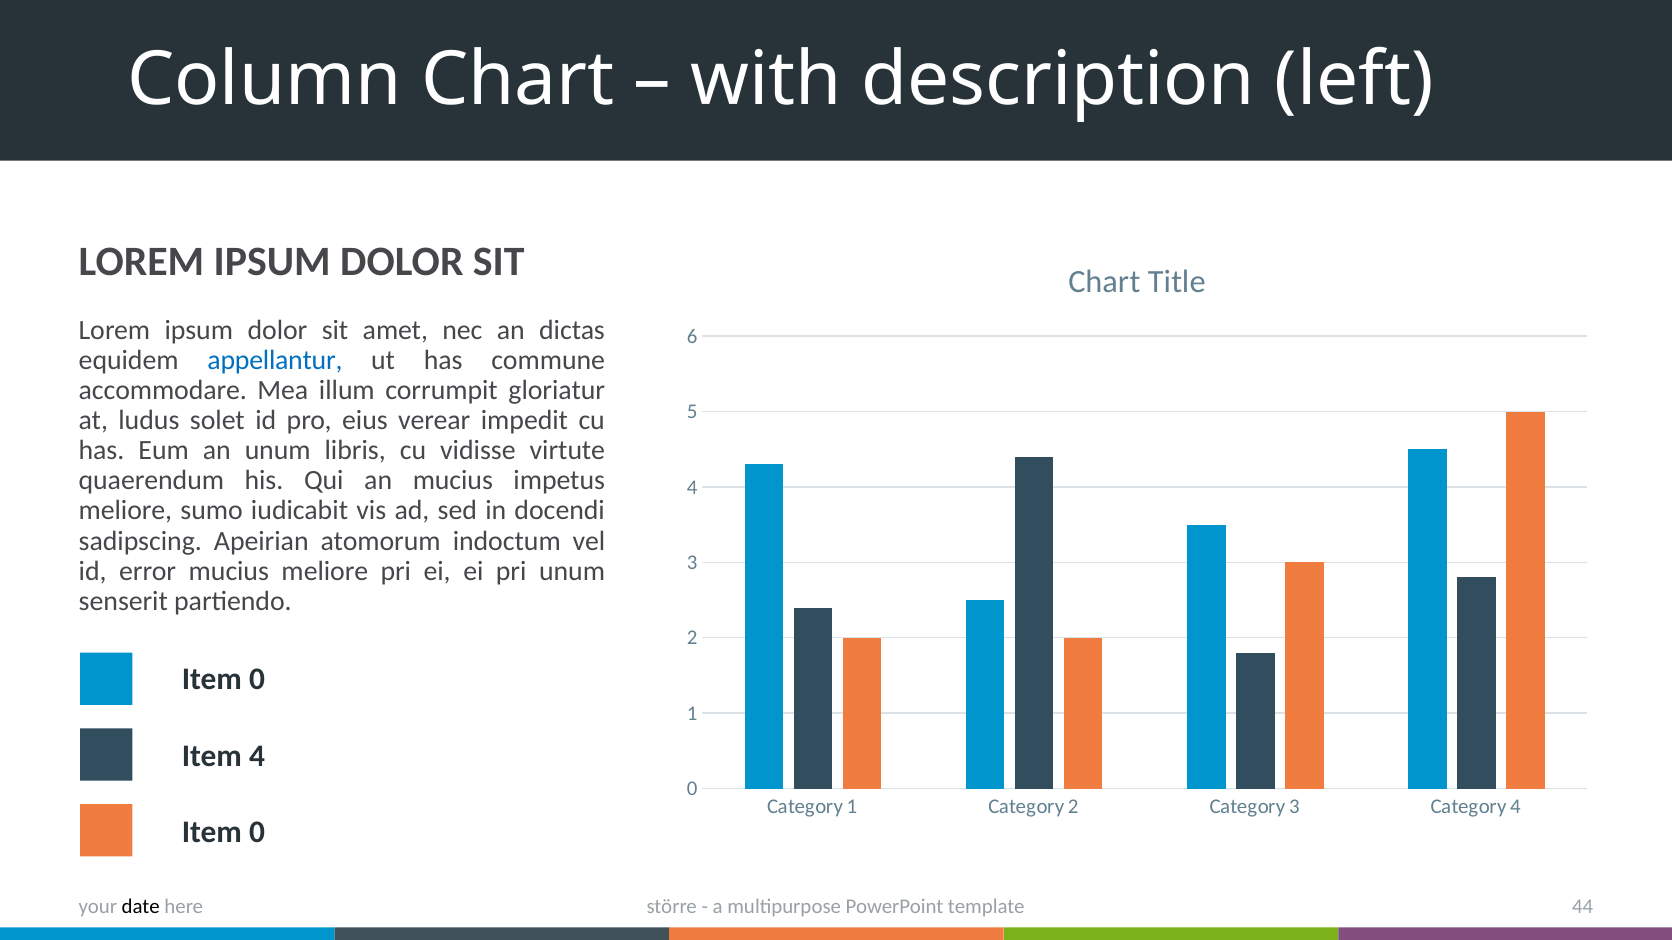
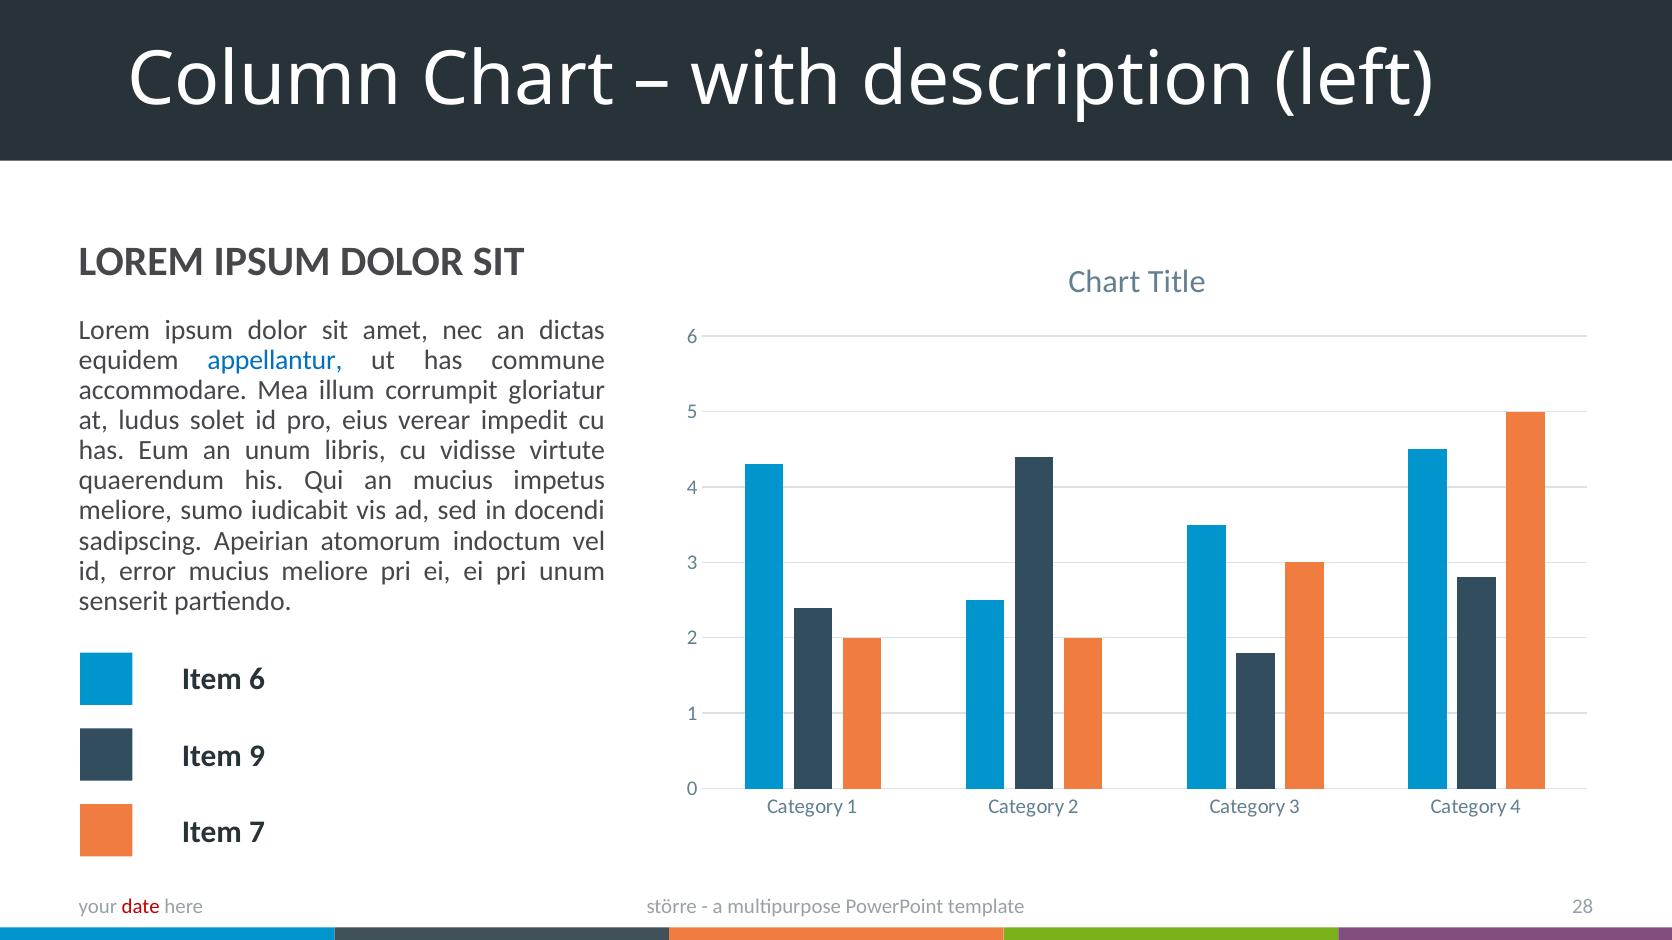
0 at (257, 680): 0 -> 6
Item 4: 4 -> 9
0 at (257, 832): 0 -> 7
44: 44 -> 28
date colour: black -> red
